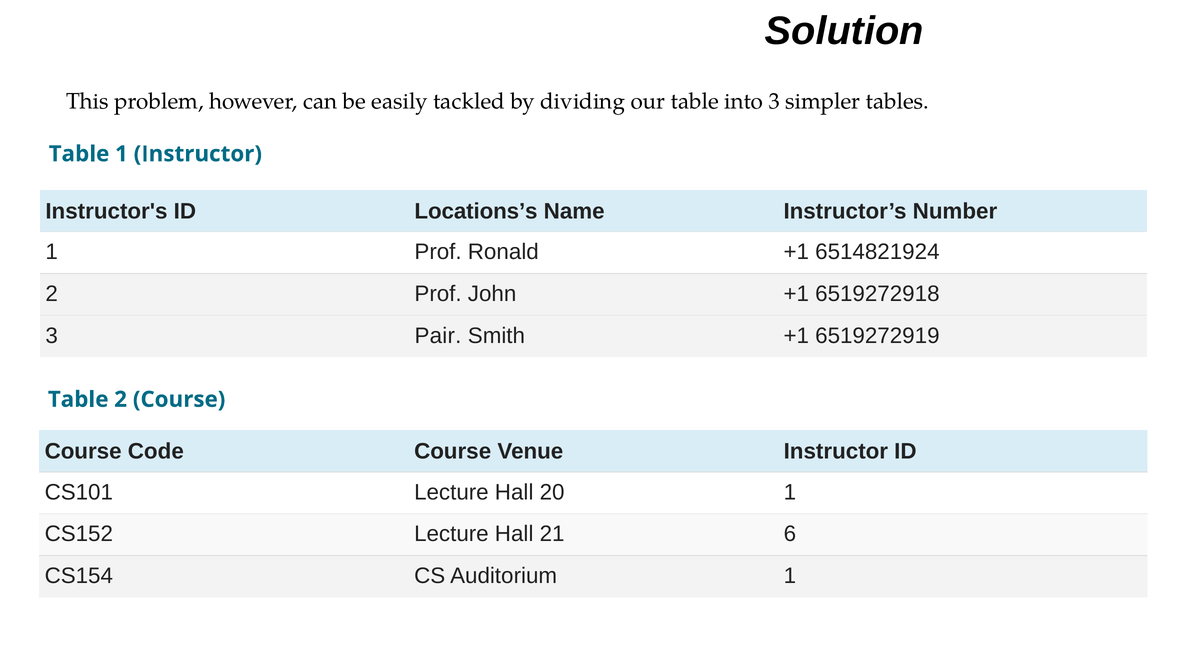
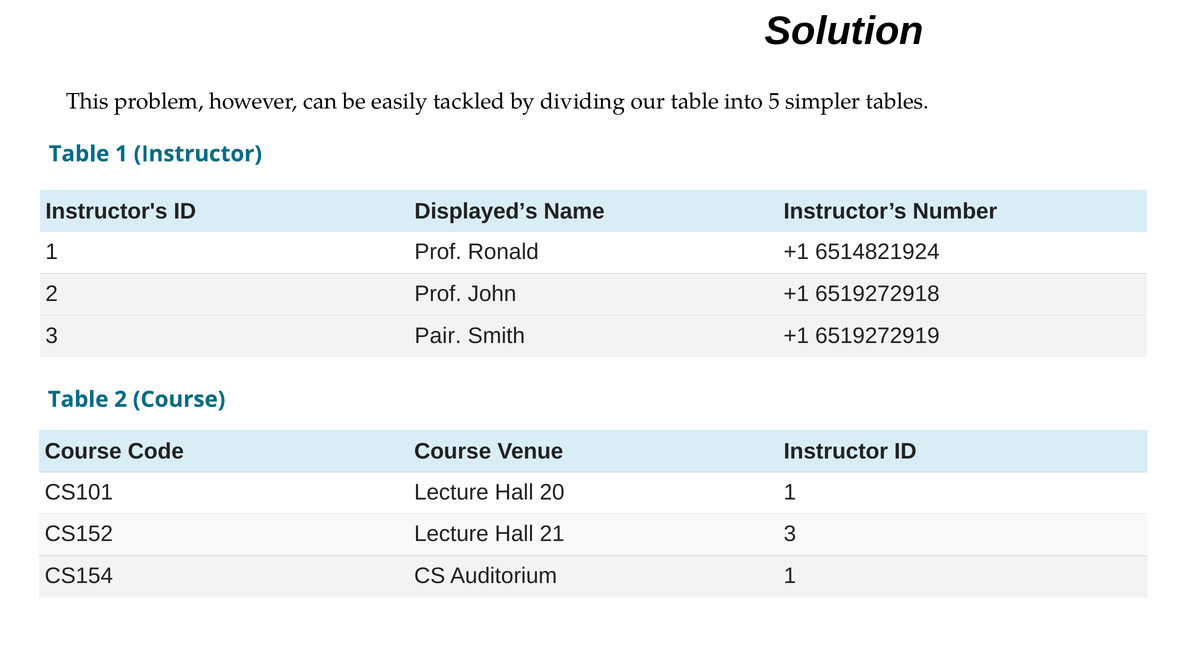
into 3: 3 -> 5
Locations’s: Locations’s -> Displayed’s
21 6: 6 -> 3
